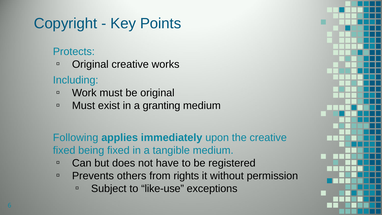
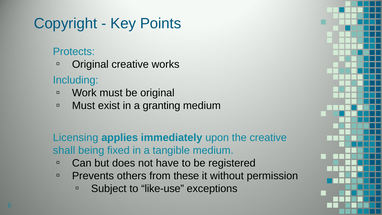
Following: Following -> Licensing
fixed at (64, 150): fixed -> shall
rights: rights -> these
